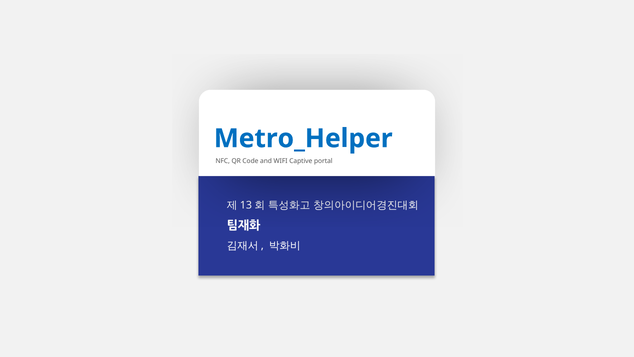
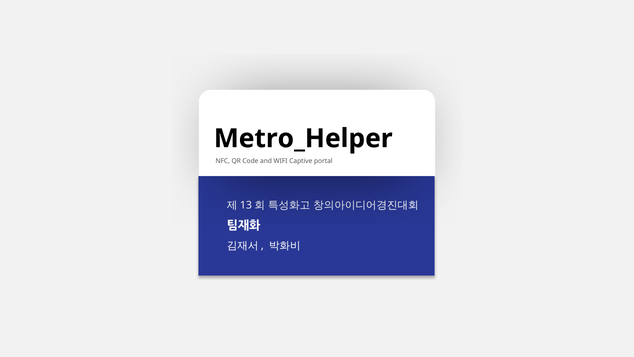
Metro_Helper colour: blue -> black
